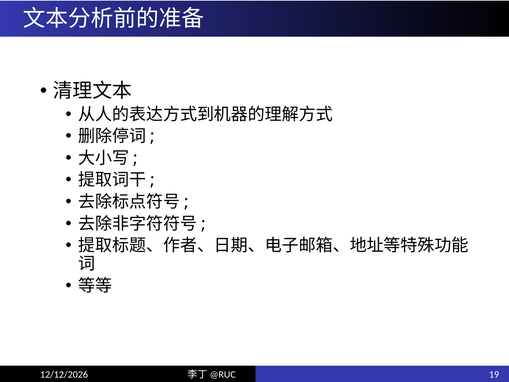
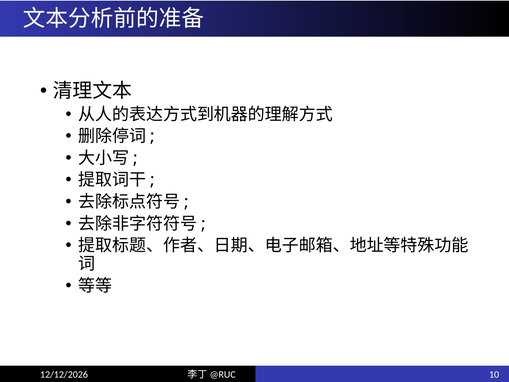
19: 19 -> 10
